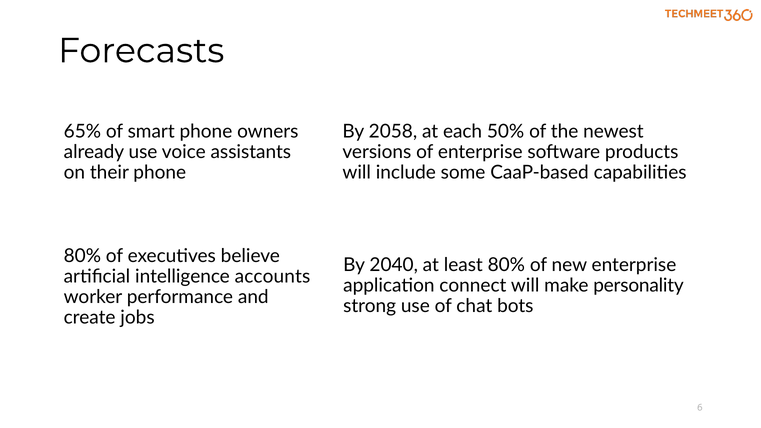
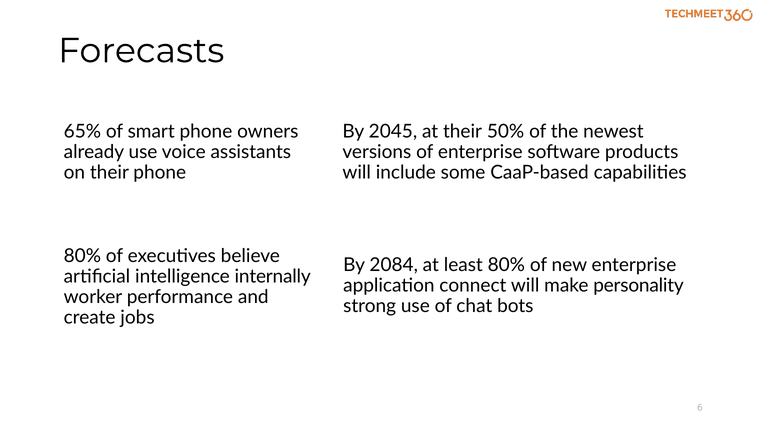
2058: 2058 -> 2045
at each: each -> their
2040: 2040 -> 2084
accounts: accounts -> internally
